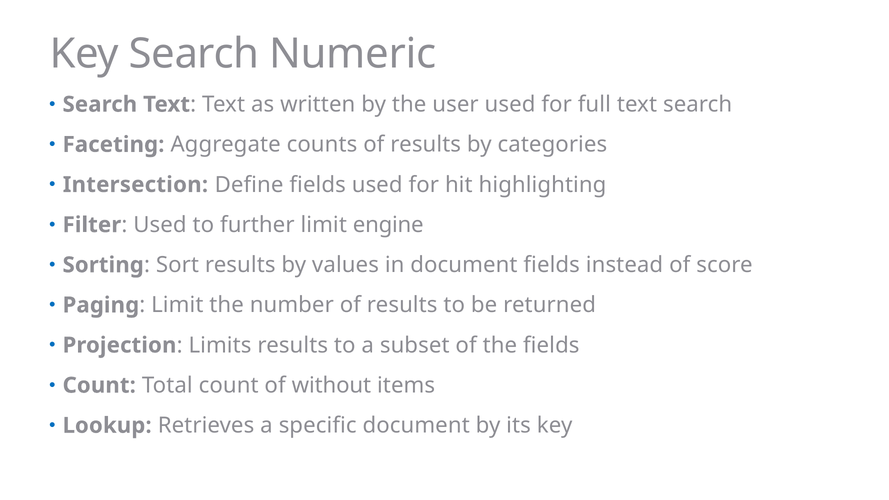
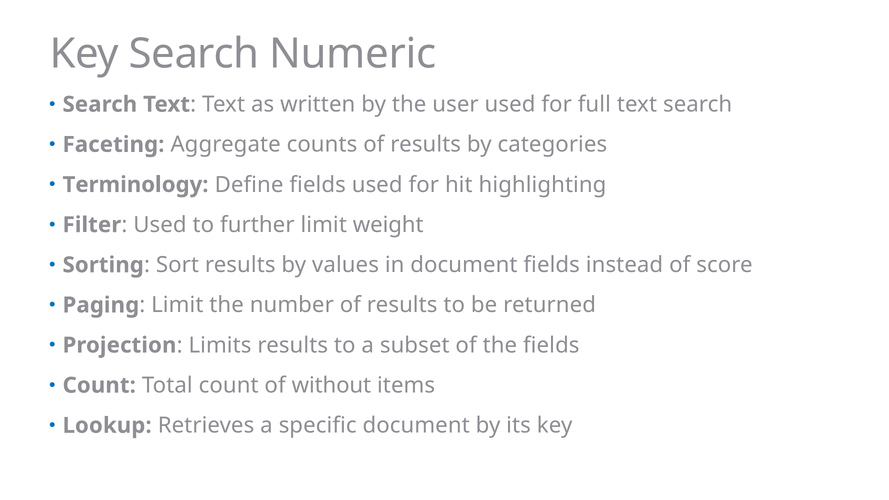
Intersection: Intersection -> Terminology
engine: engine -> weight
